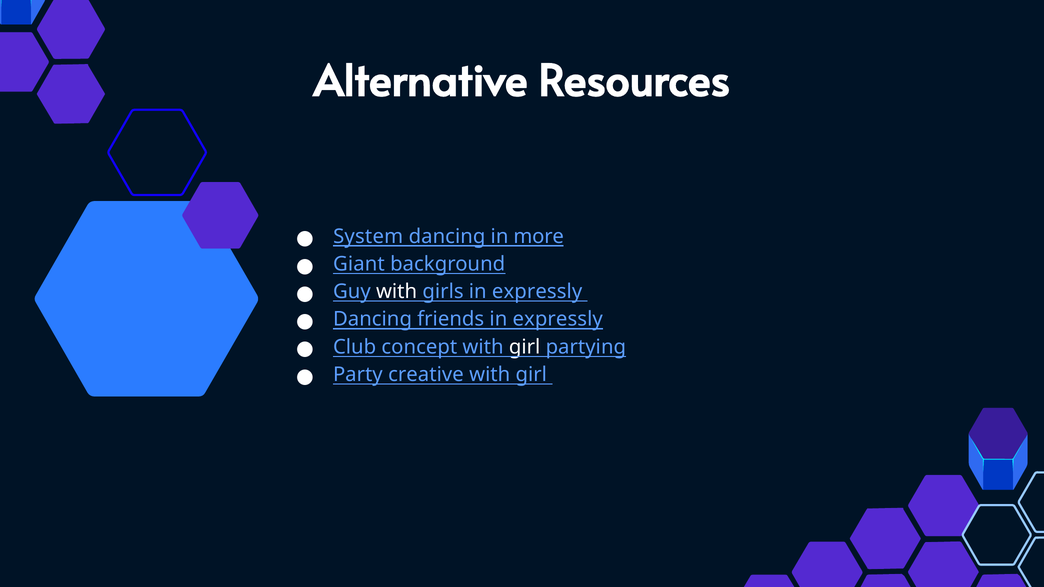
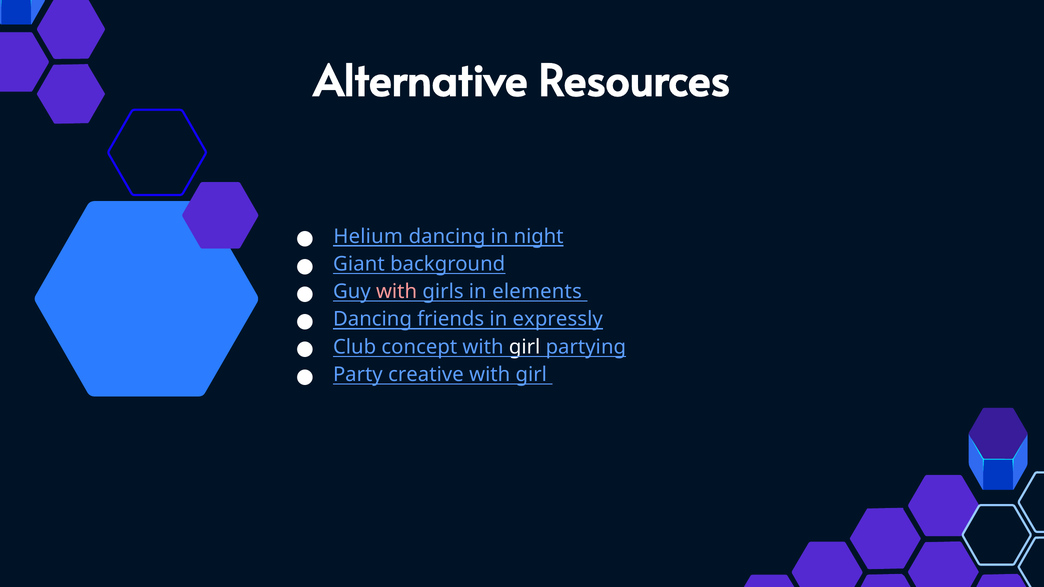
System: System -> Helium
more: more -> night
with at (397, 292) colour: white -> pink
girls in expressly: expressly -> elements
